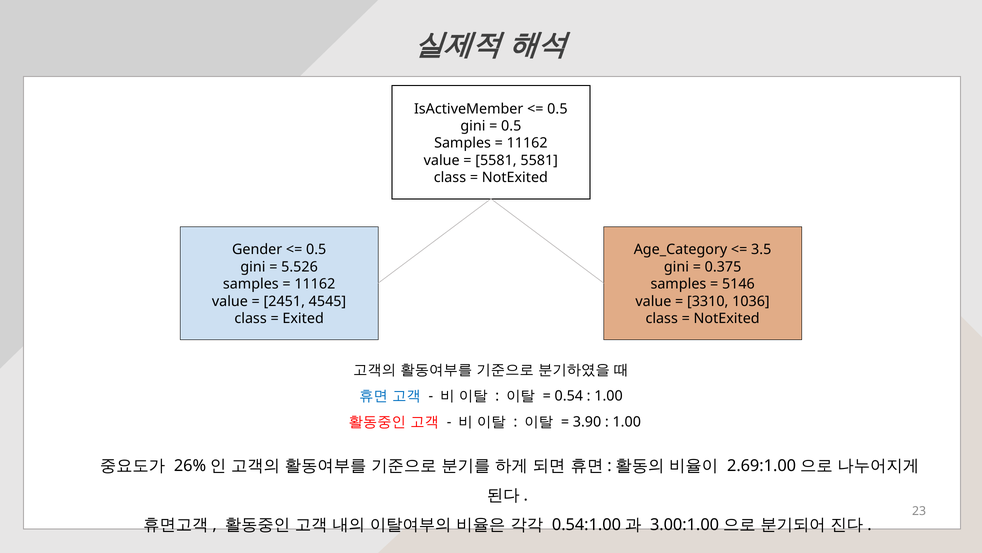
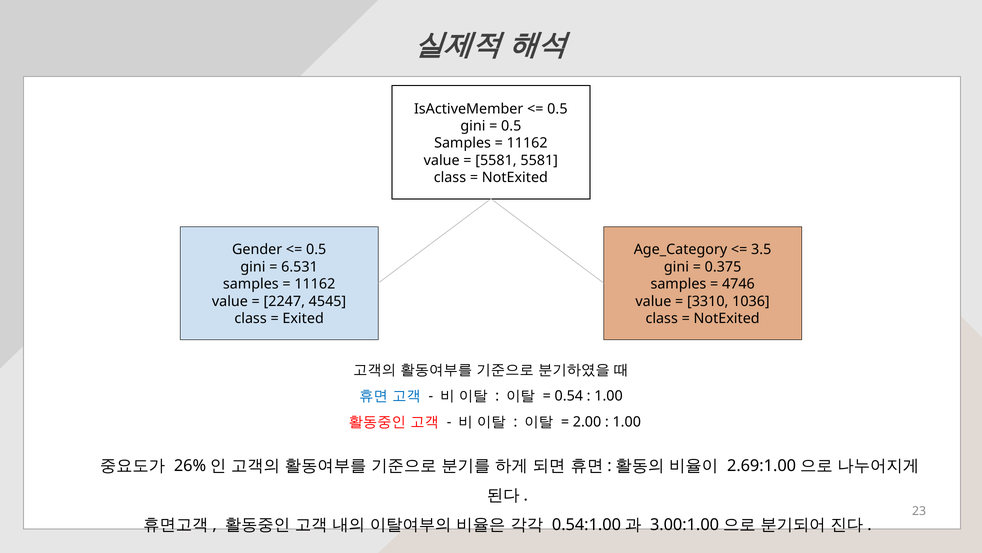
5.526: 5.526 -> 6.531
5146: 5146 -> 4746
2451: 2451 -> 2247
3.90: 3.90 -> 2.00
